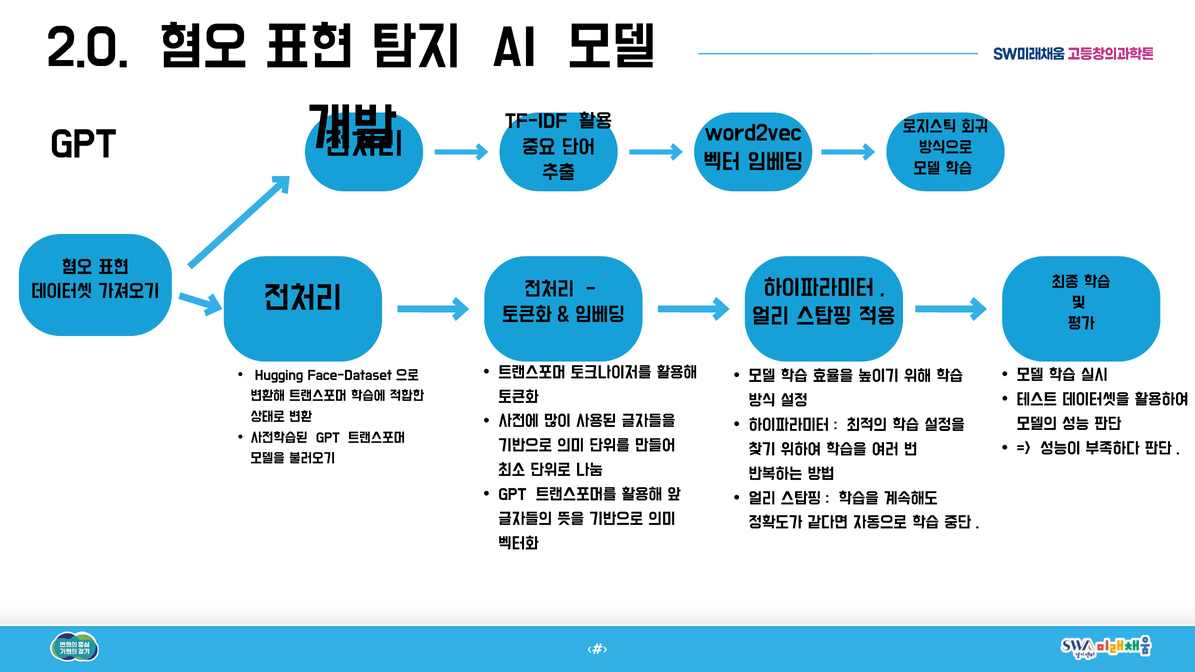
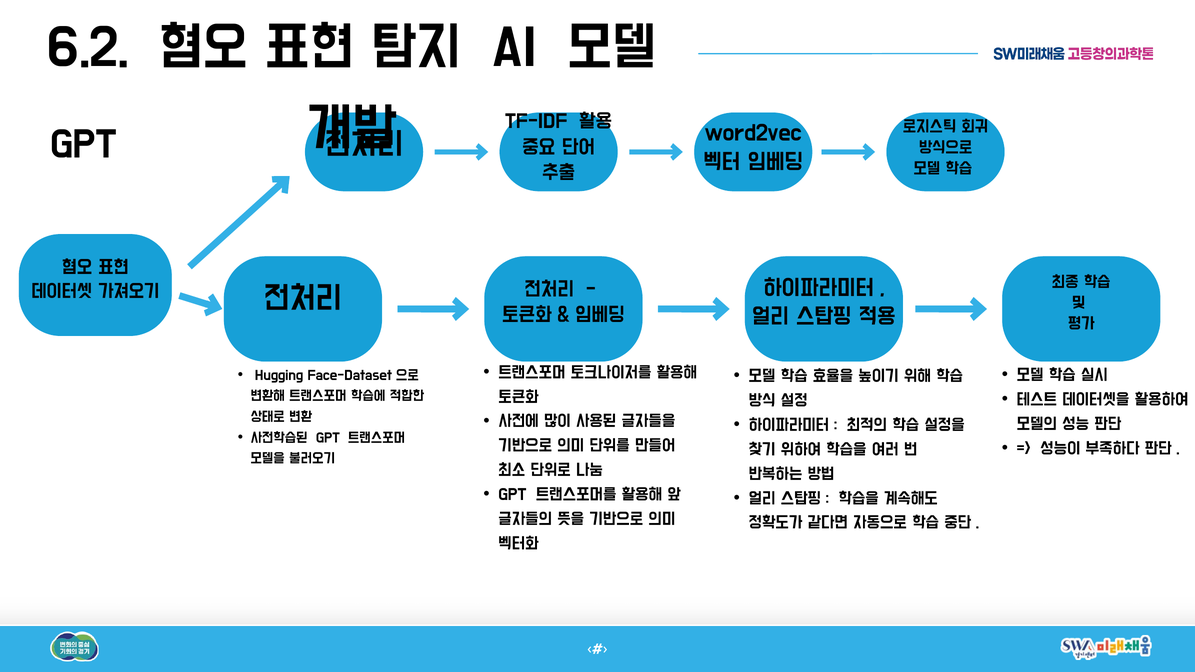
2.0: 2.0 -> 6.2
